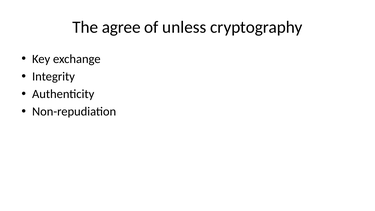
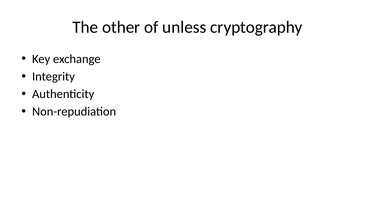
agree: agree -> other
